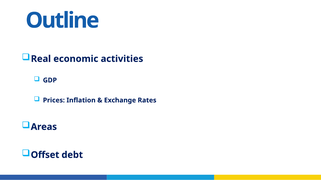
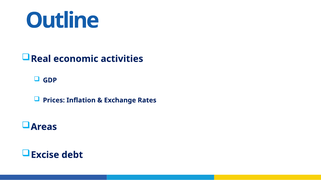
Offset: Offset -> Excise
